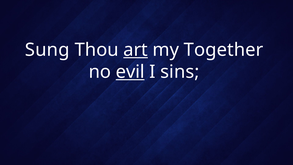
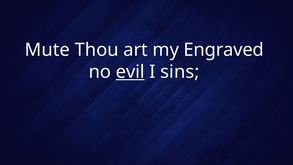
Sung: Sung -> Mute
art underline: present -> none
Together: Together -> Engraved
